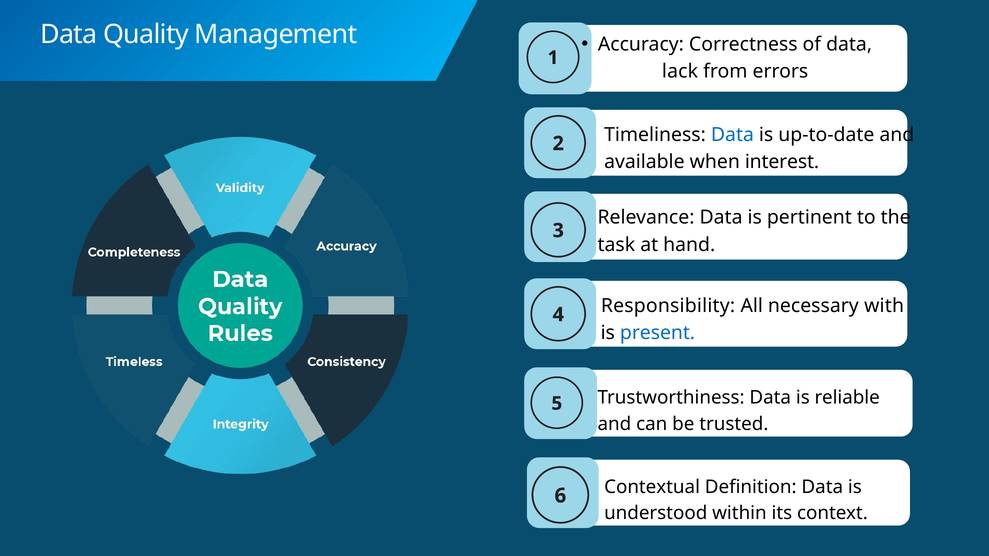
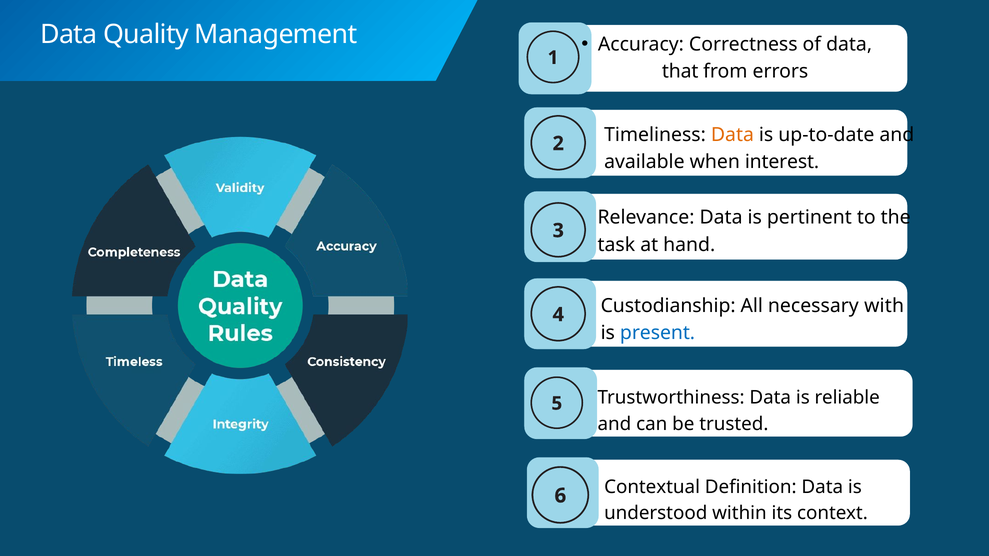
lack: lack -> that
Data at (732, 135) colour: blue -> orange
Responsibility: Responsibility -> Custodianship
